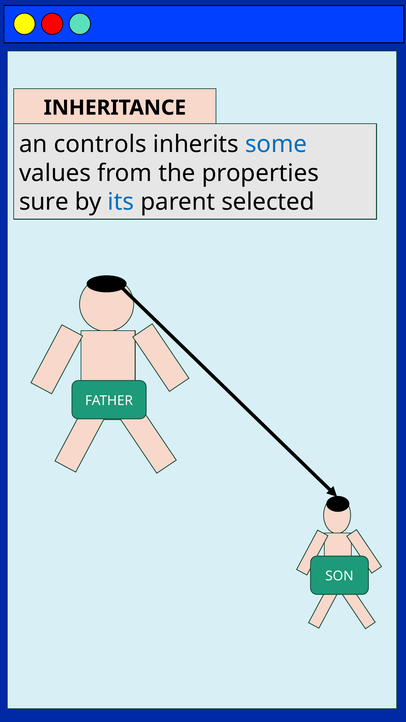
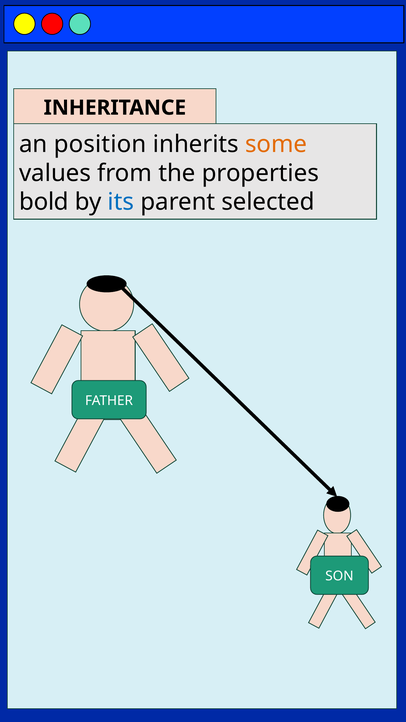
controls: controls -> position
some colour: blue -> orange
sure: sure -> bold
